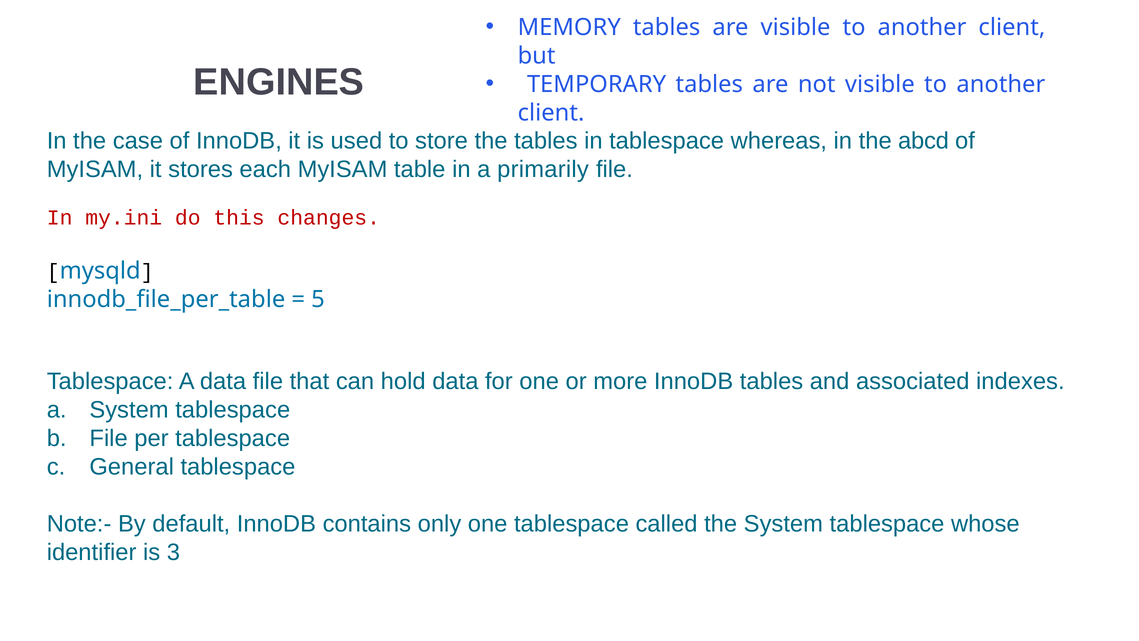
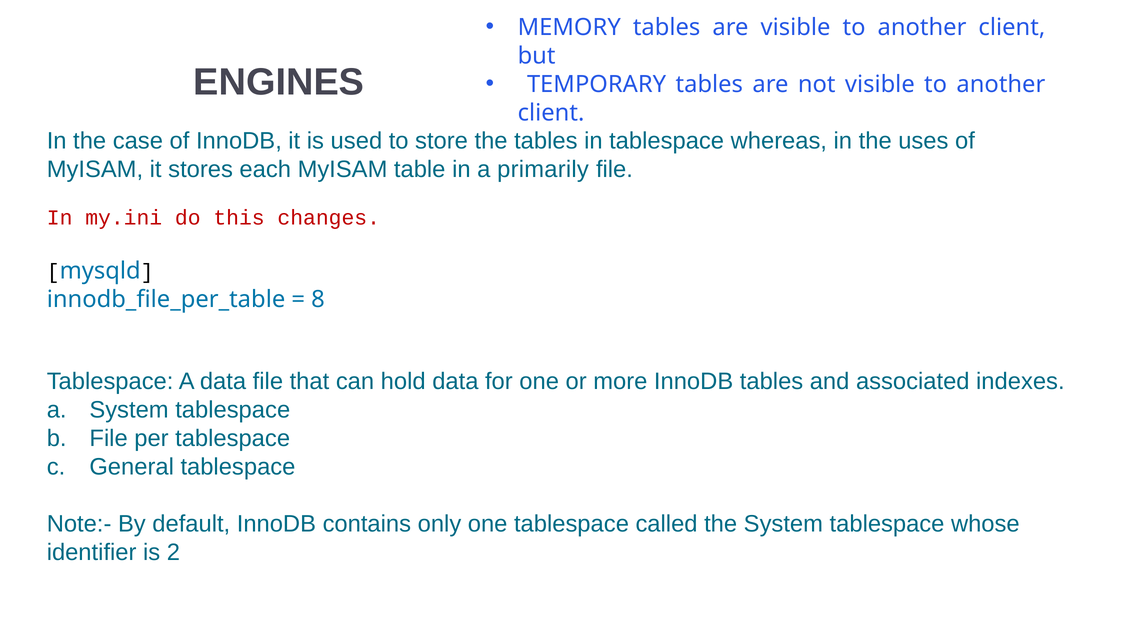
abcd: abcd -> uses
5: 5 -> 8
3: 3 -> 2
